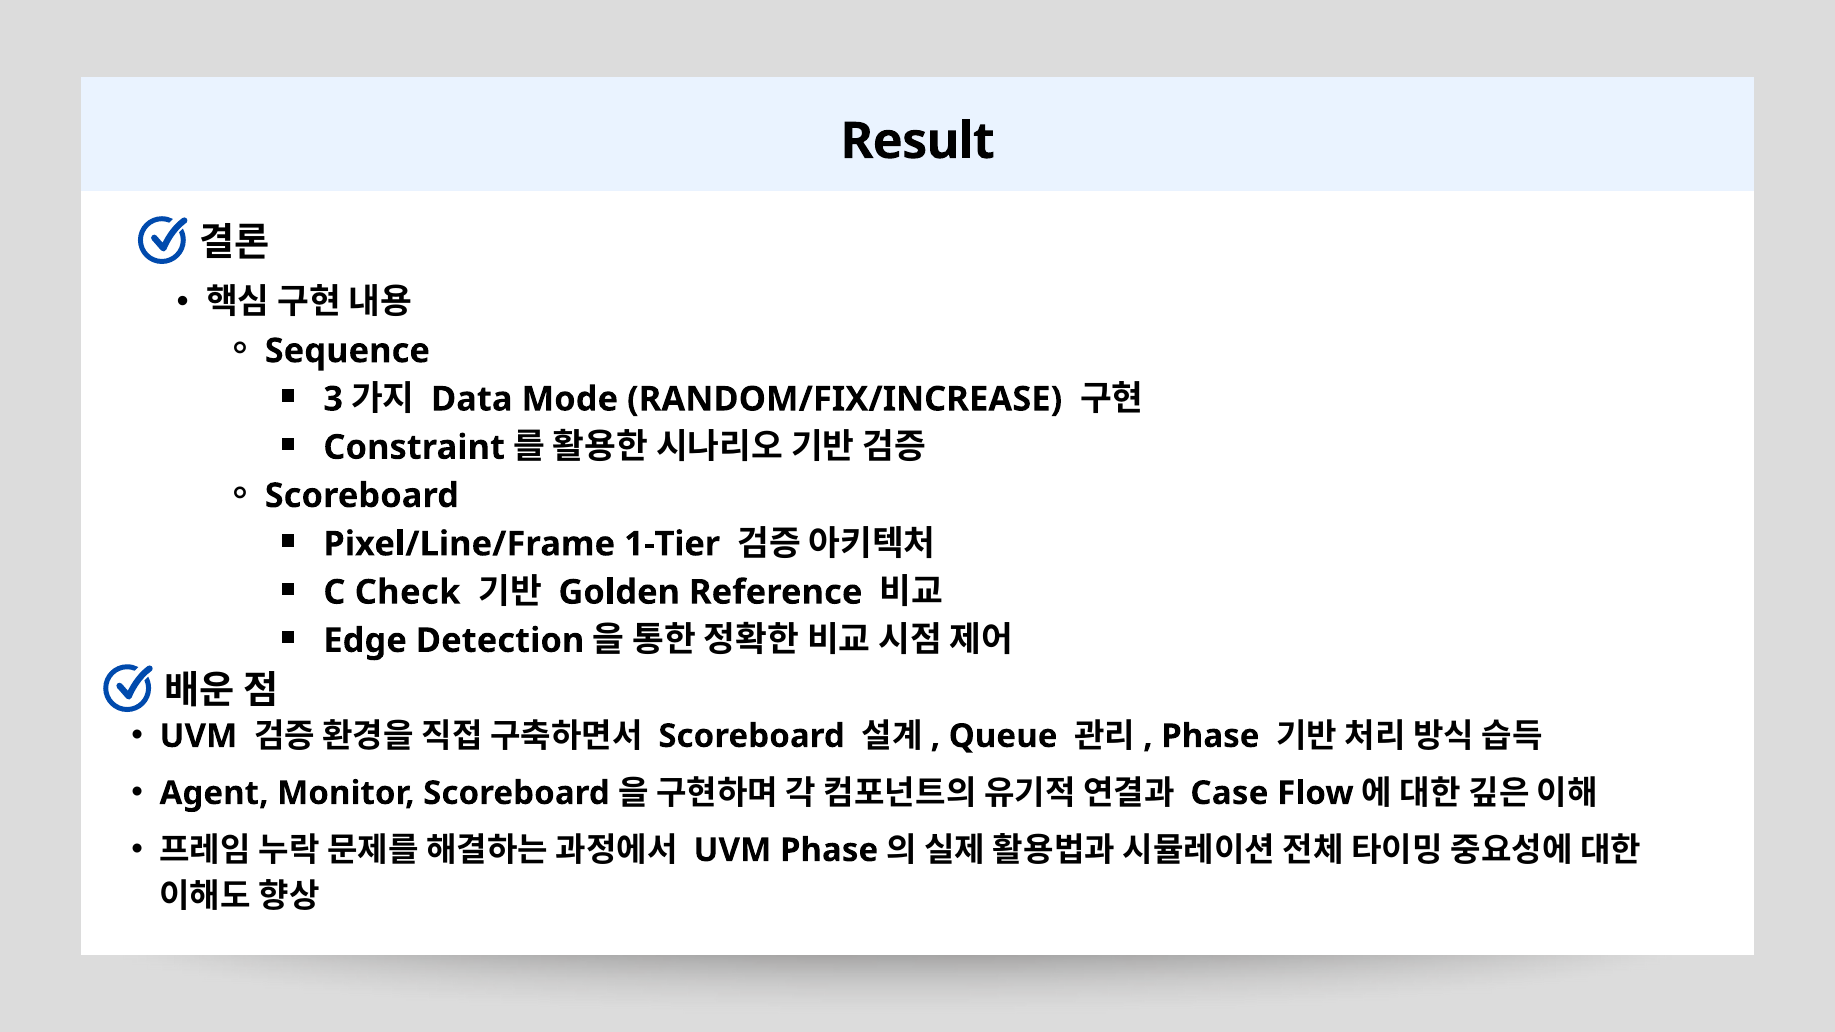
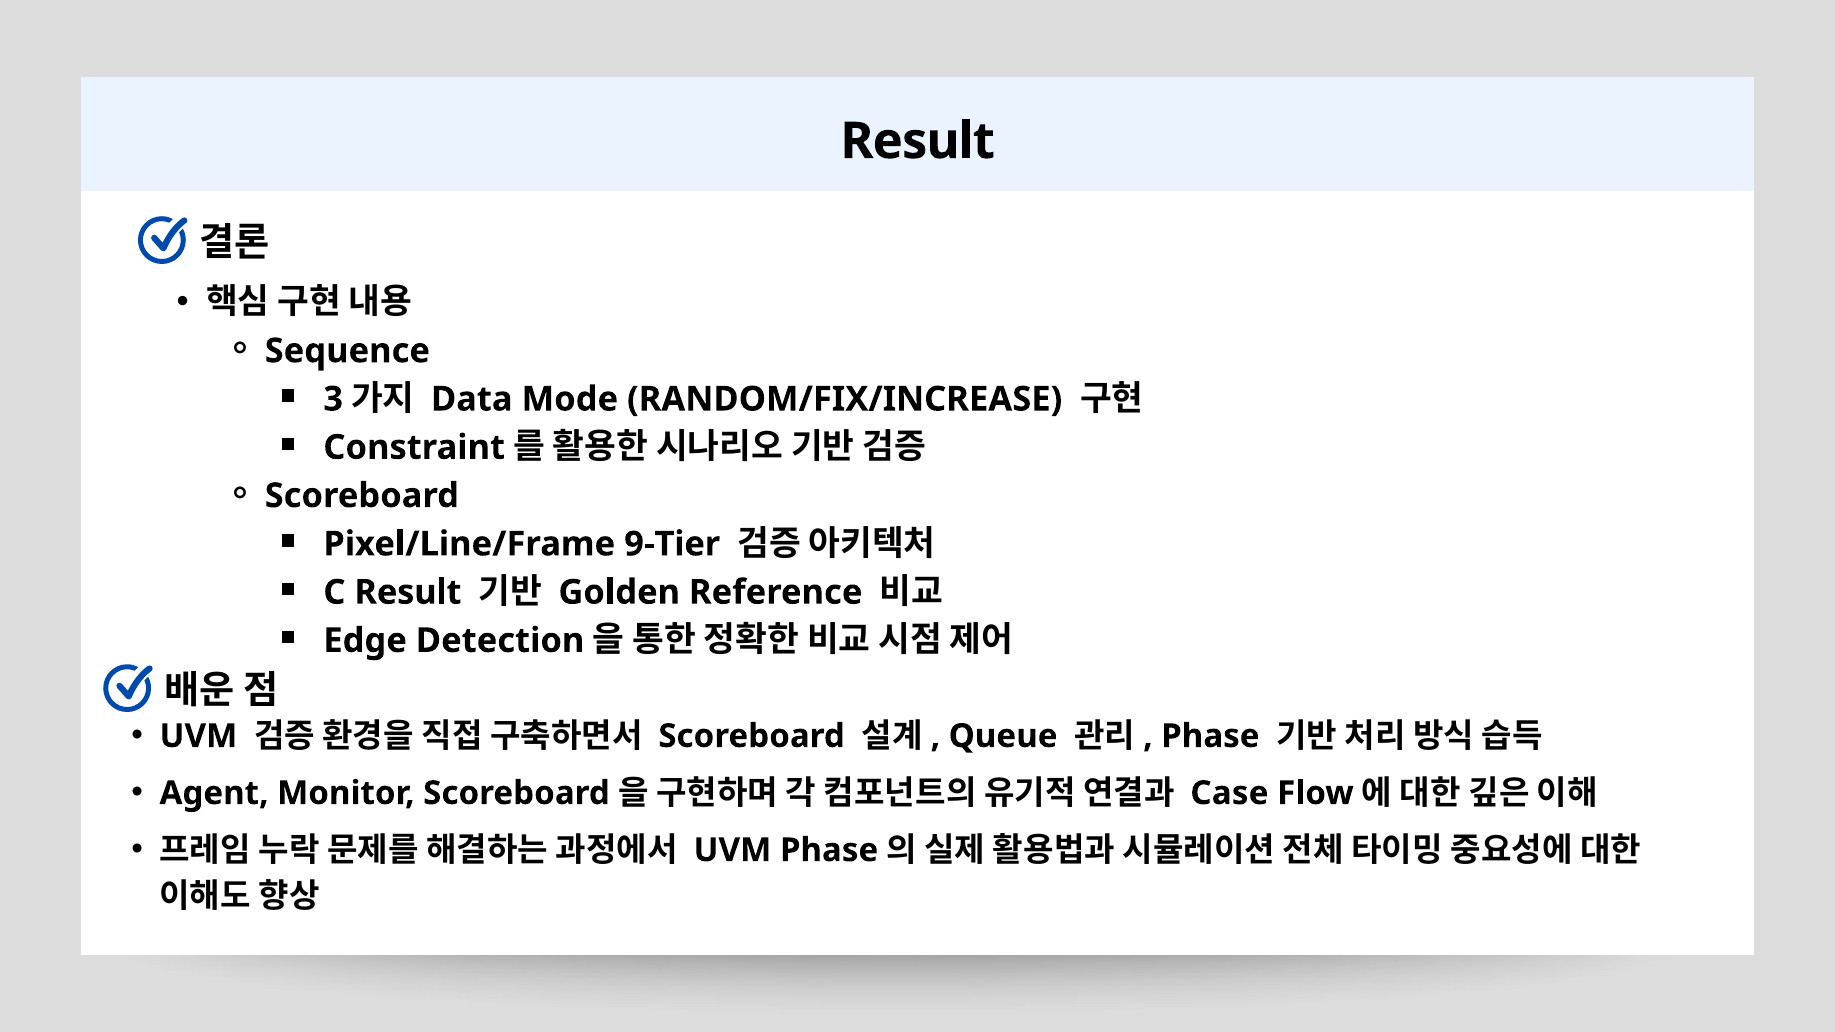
1-Tier: 1-Tier -> 9-Tier
C Check: Check -> Result
